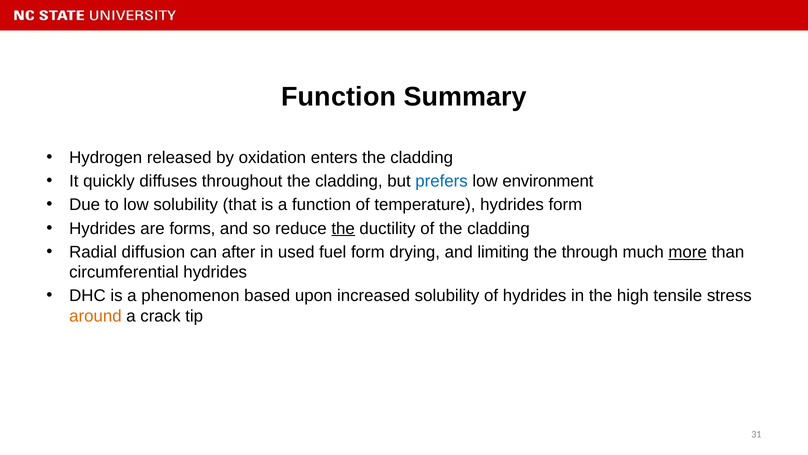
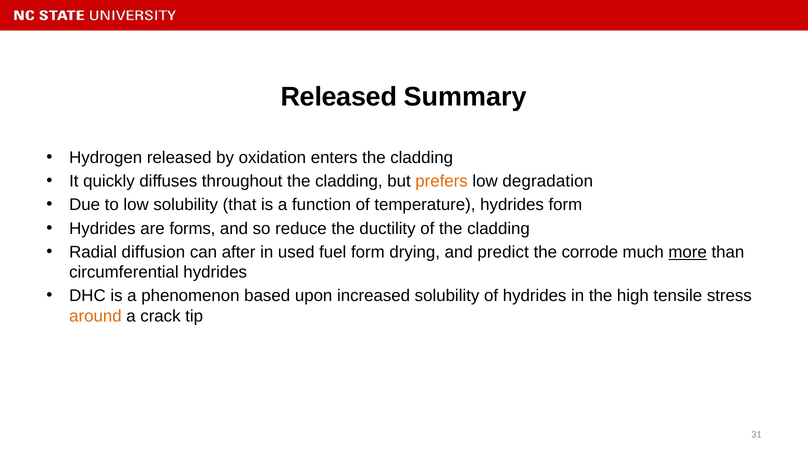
Function at (339, 97): Function -> Released
prefers colour: blue -> orange
environment: environment -> degradation
the at (343, 228) underline: present -> none
limiting: limiting -> predict
through: through -> corrode
